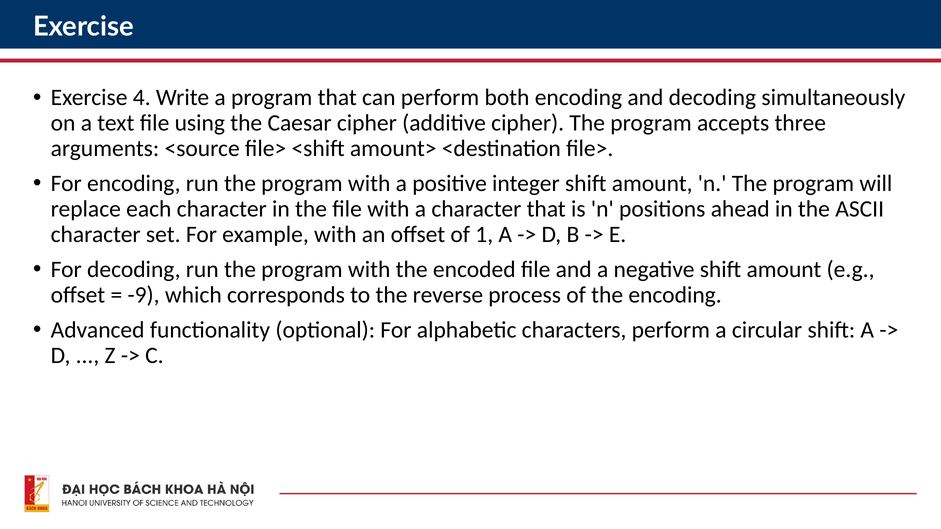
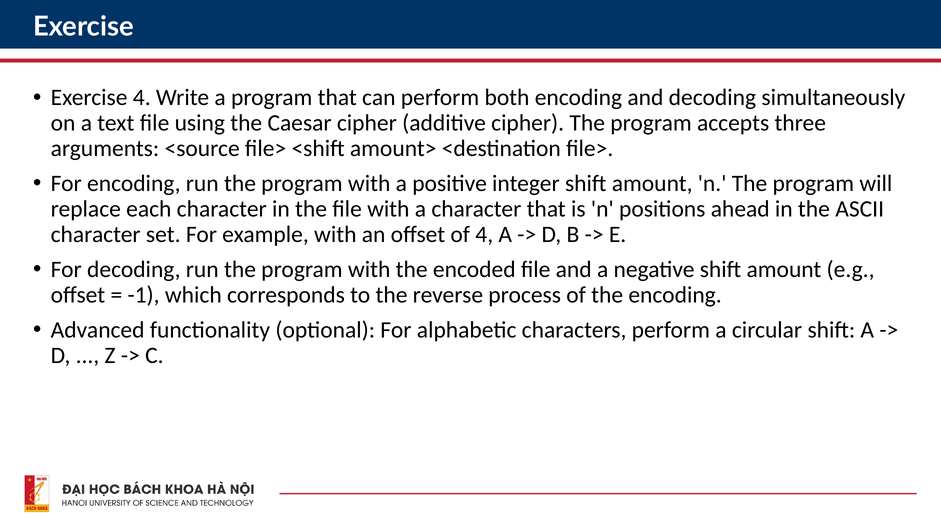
of 1: 1 -> 4
-9: -9 -> -1
